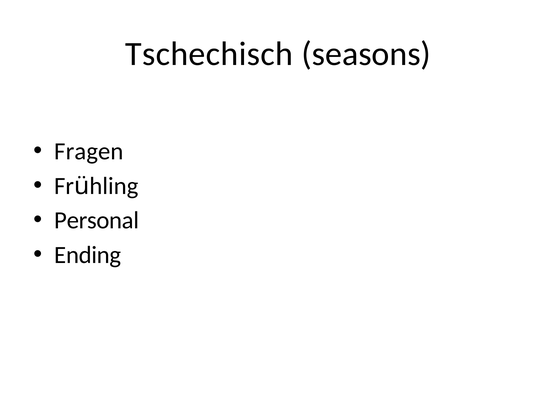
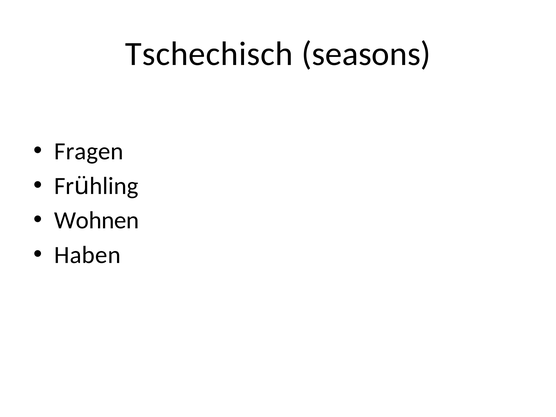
Personal: Personal -> Wohnen
Ending: Ending -> Haben
